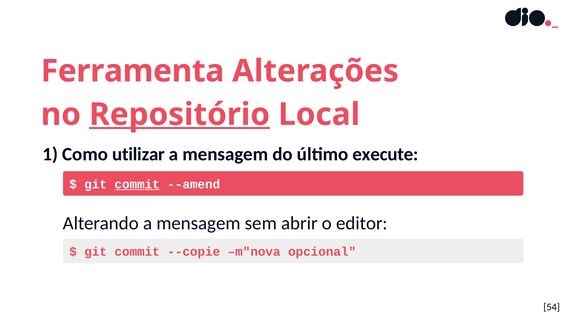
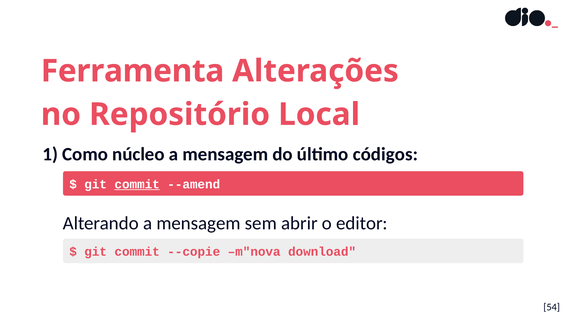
Repositório underline: present -> none
utilizar: utilizar -> núcleo
execute: execute -> códigos
opcional: opcional -> download
